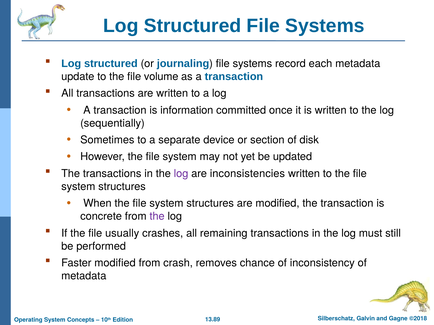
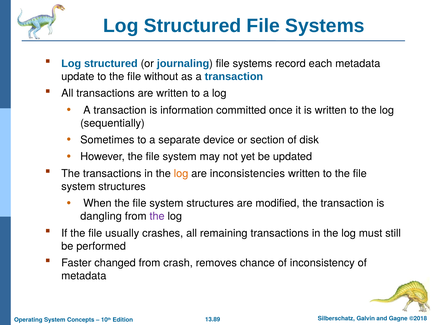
volume: volume -> without
log at (181, 174) colour: purple -> orange
concrete: concrete -> dangling
Faster modified: modified -> changed
